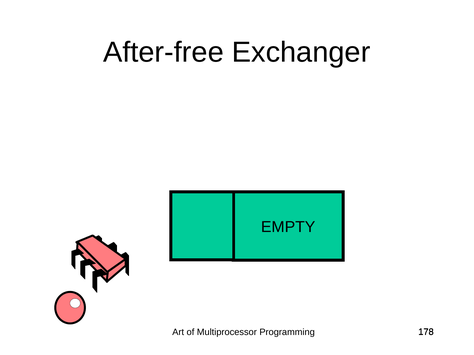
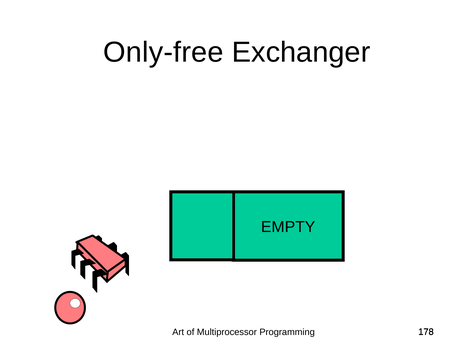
After-free: After-free -> Only-free
